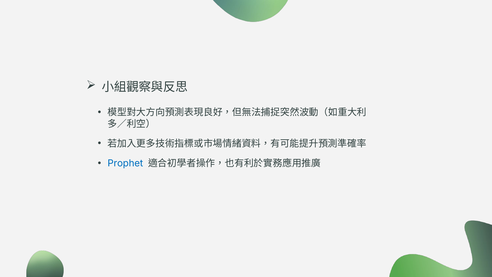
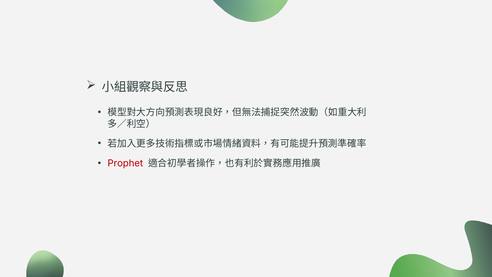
Prophet colour: blue -> red
